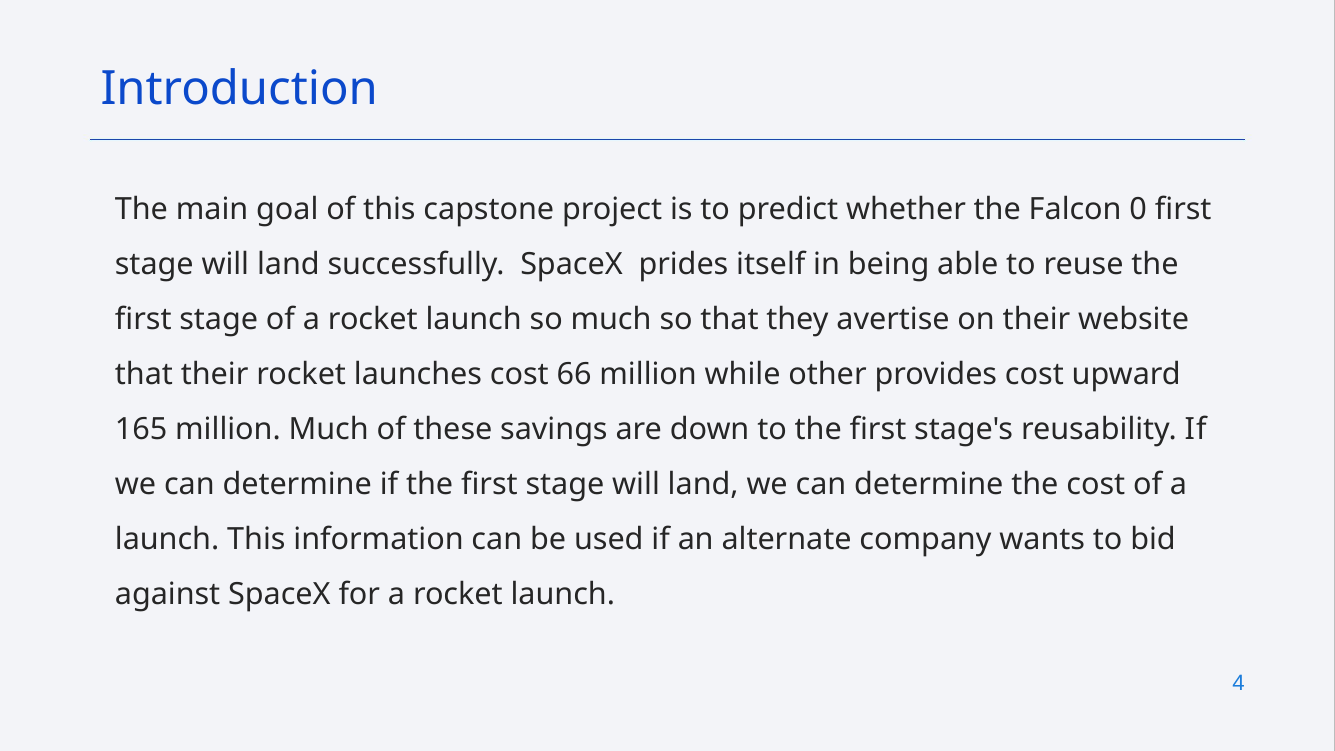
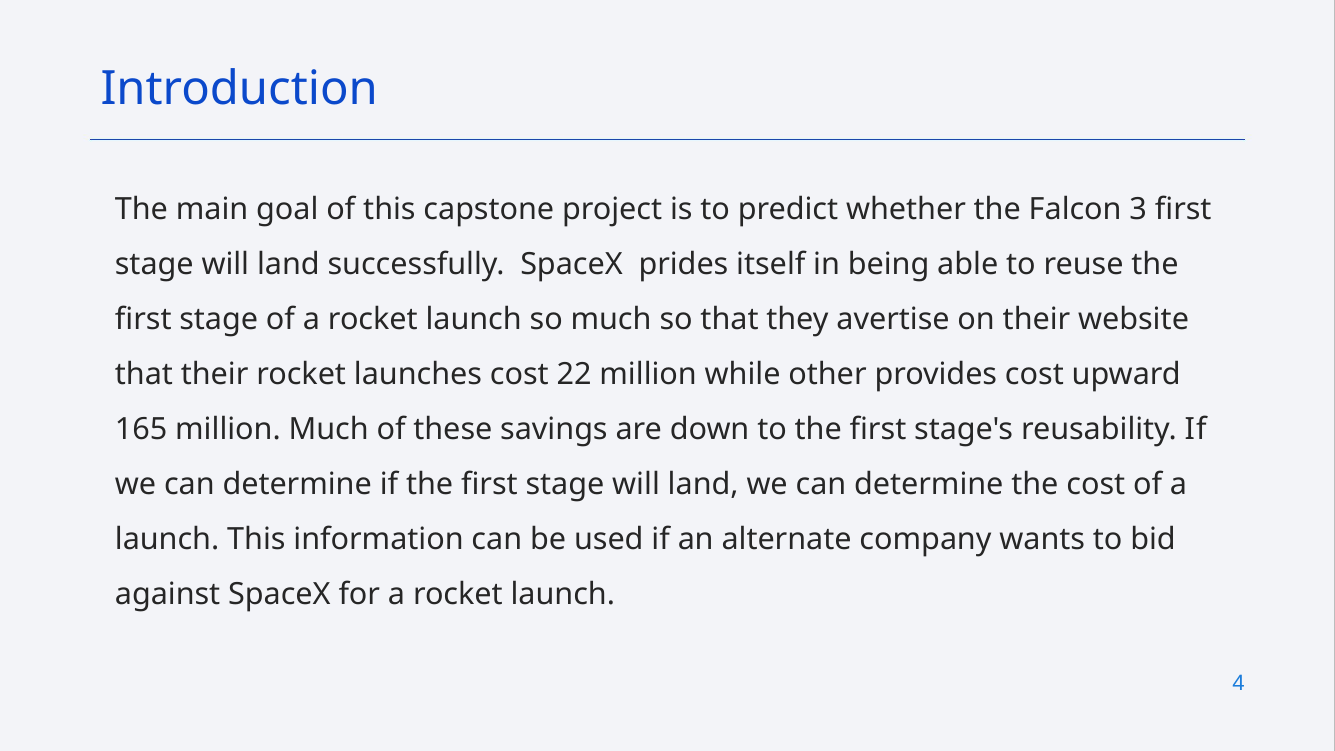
0: 0 -> 3
66: 66 -> 22
